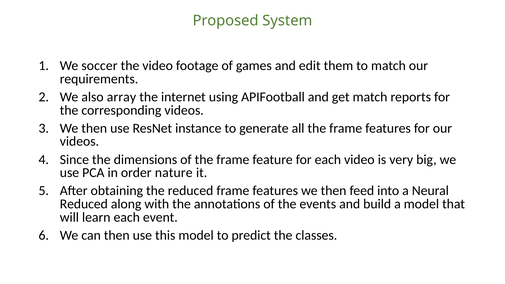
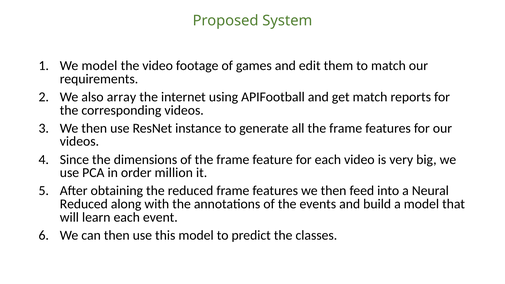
We soccer: soccer -> model
nature: nature -> million
